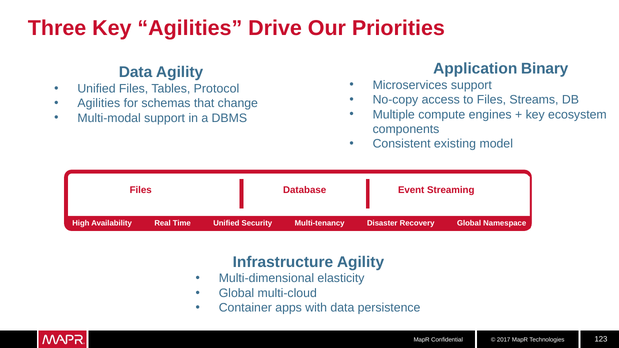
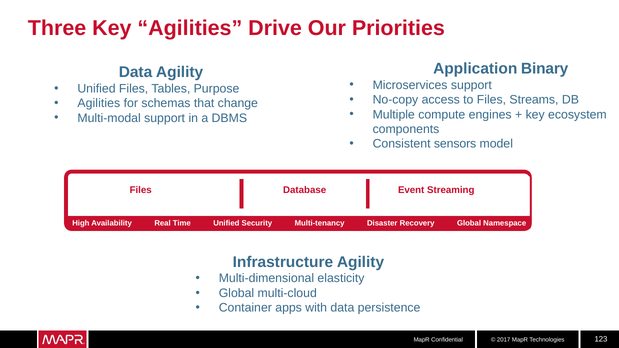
Protocol: Protocol -> Purpose
existing: existing -> sensors
